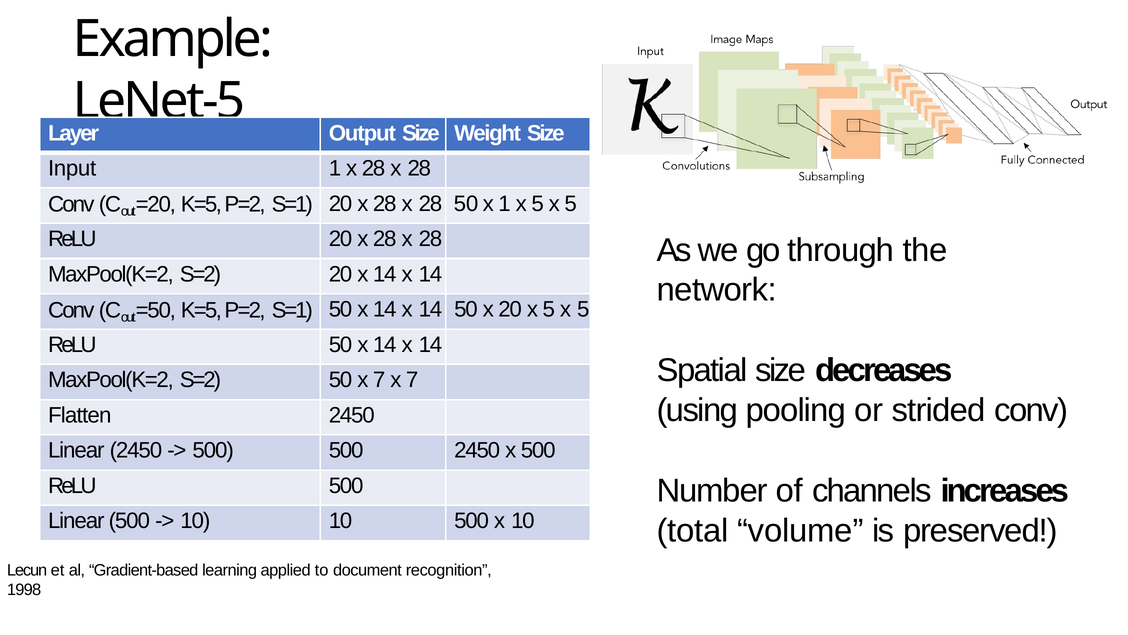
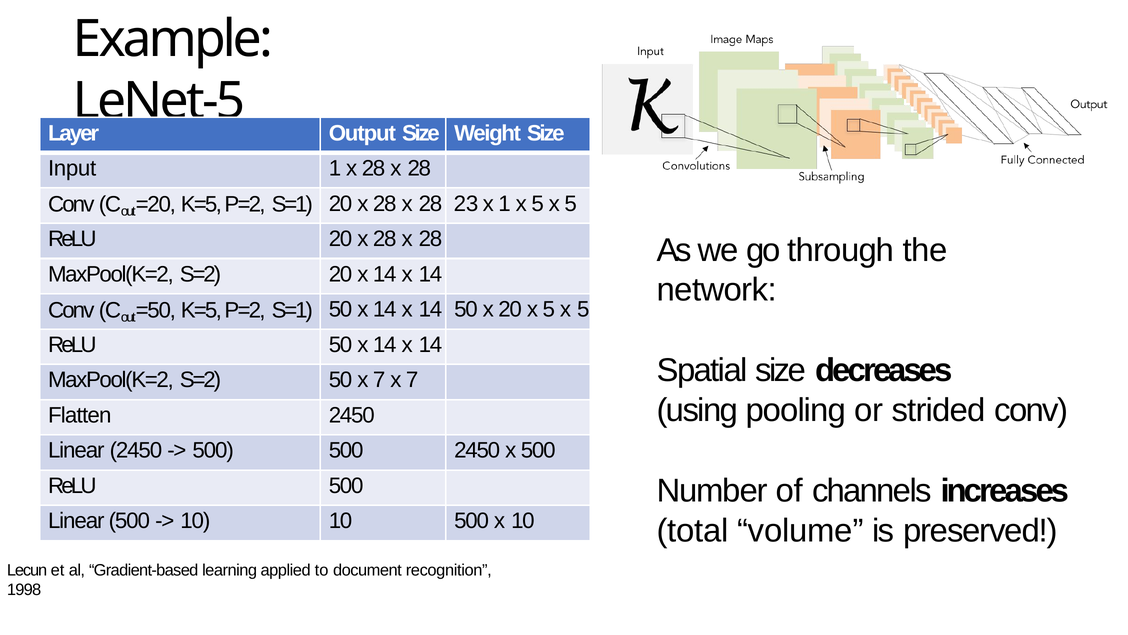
28 50: 50 -> 23
